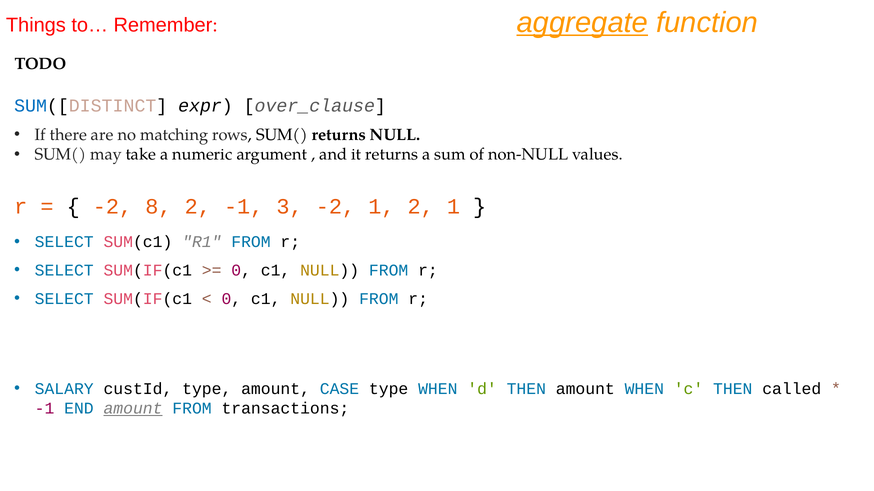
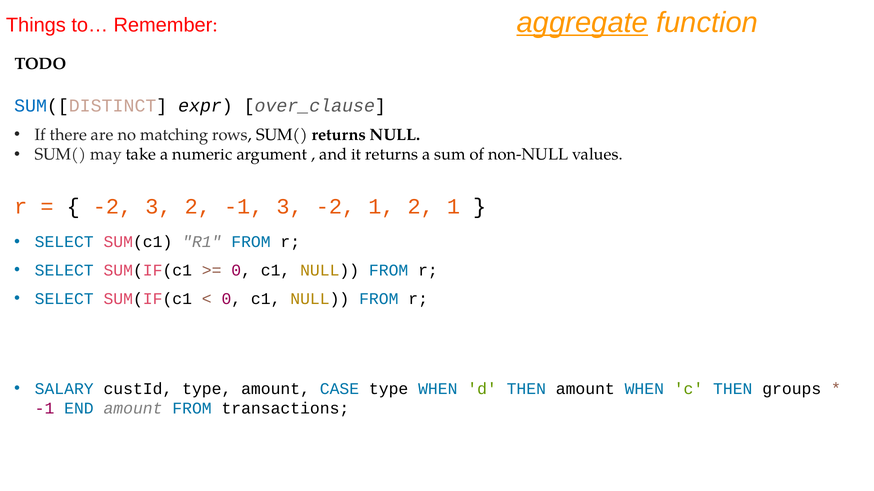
-2 8: 8 -> 3
called: called -> groups
amount at (133, 409) underline: present -> none
